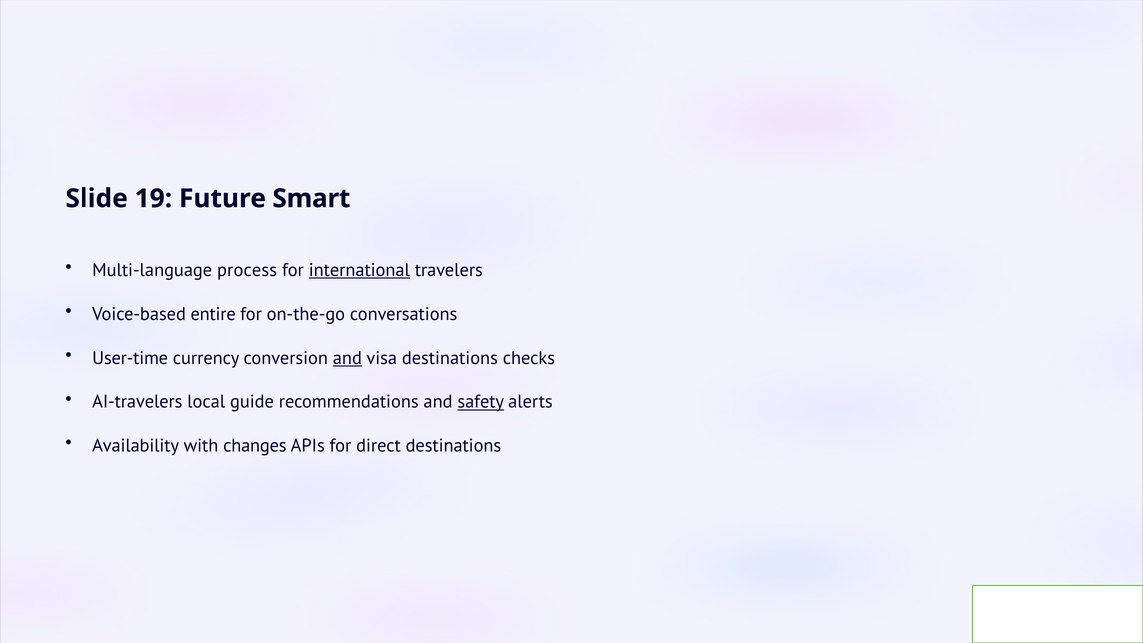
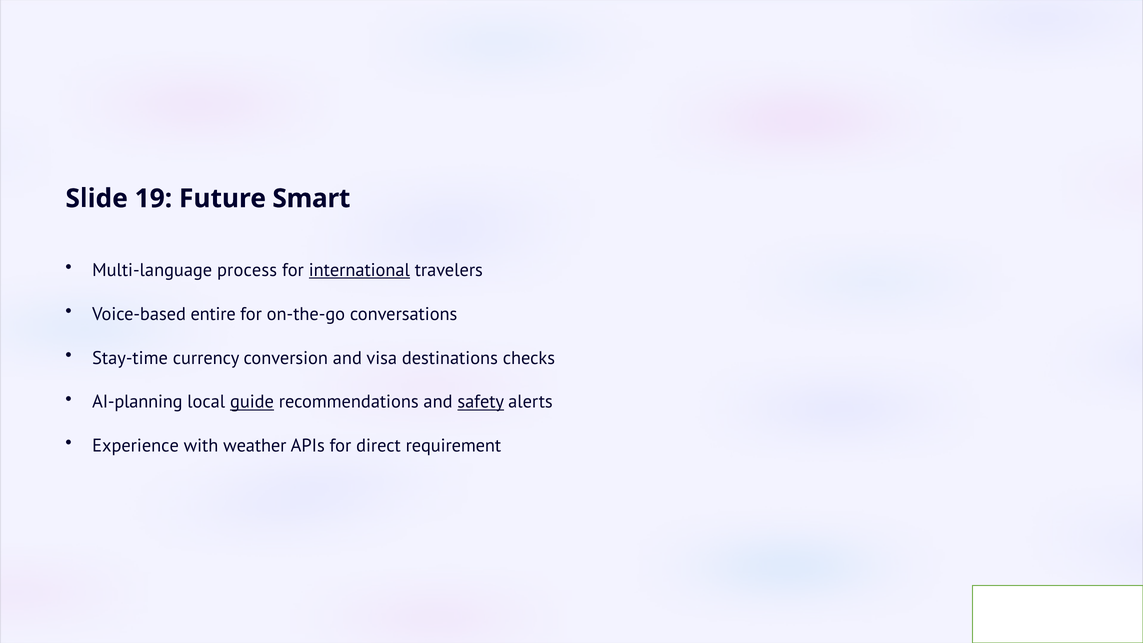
User-time: User-time -> Stay-time
and at (347, 358) underline: present -> none
AI-travelers: AI-travelers -> AI-planning
guide underline: none -> present
Availability: Availability -> Experience
changes: changes -> weather
direct destinations: destinations -> requirement
